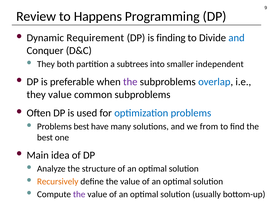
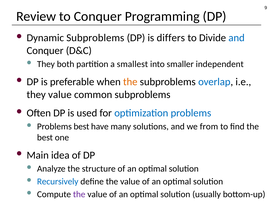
to Happens: Happens -> Conquer
Dynamic Requirement: Requirement -> Subproblems
finding: finding -> differs
subtrees: subtrees -> smallest
the at (130, 82) colour: purple -> orange
Recursively colour: orange -> blue
